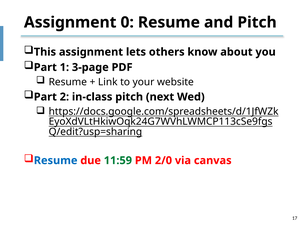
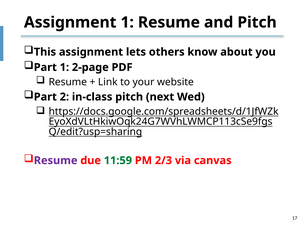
Assignment 0: 0 -> 1
3-page: 3-page -> 2-page
Resume at (56, 161) colour: blue -> purple
2/0: 2/0 -> 2/3
